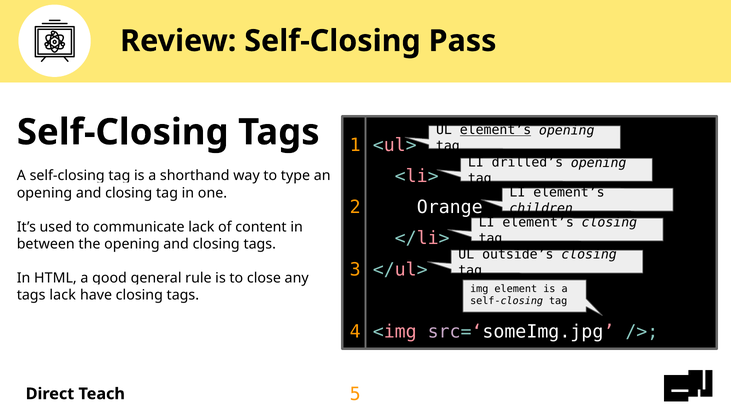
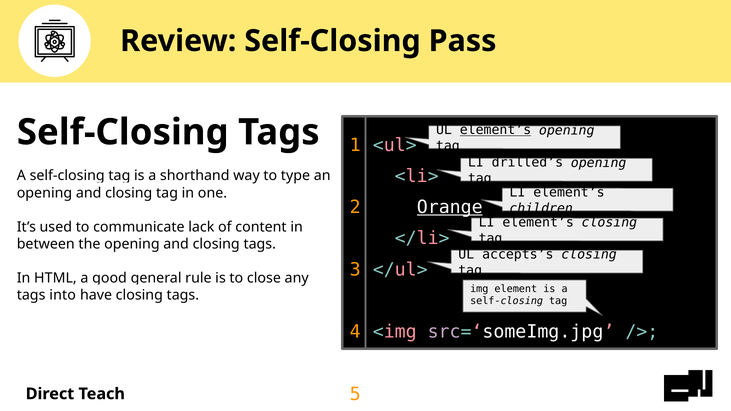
Orange underline: none -> present
outside’s: outside’s -> accepts’s
tags lack: lack -> into
